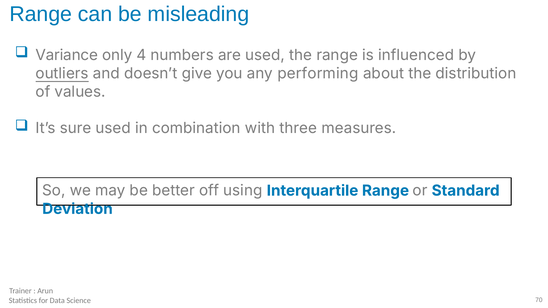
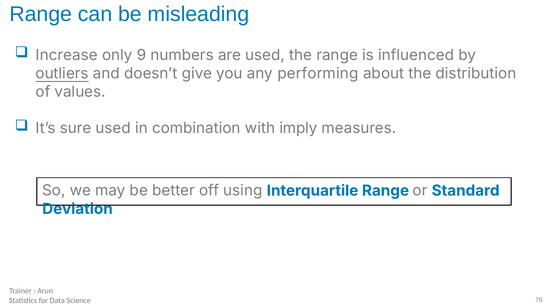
Variance: Variance -> Increase
4: 4 -> 9
three: three -> imply
